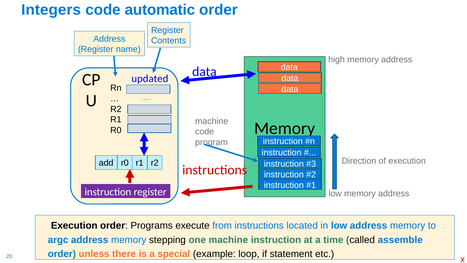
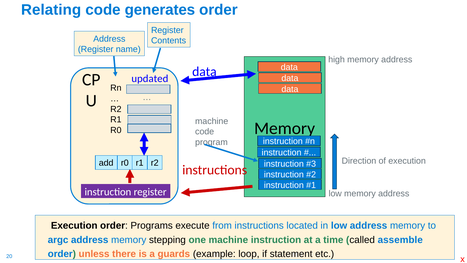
Integers: Integers -> Relating
automatic: automatic -> generates
special: special -> guards
